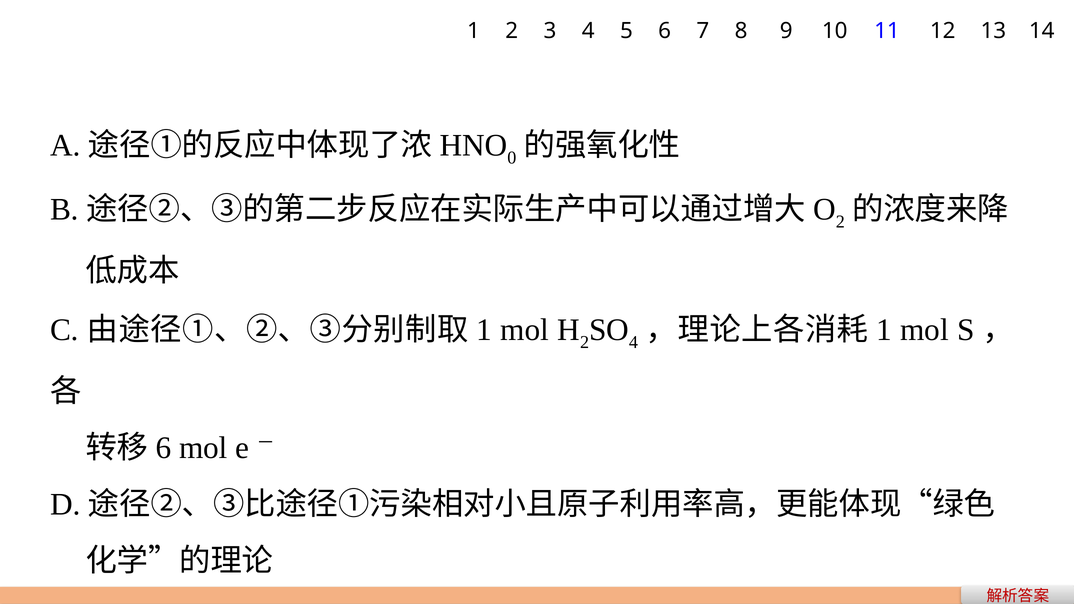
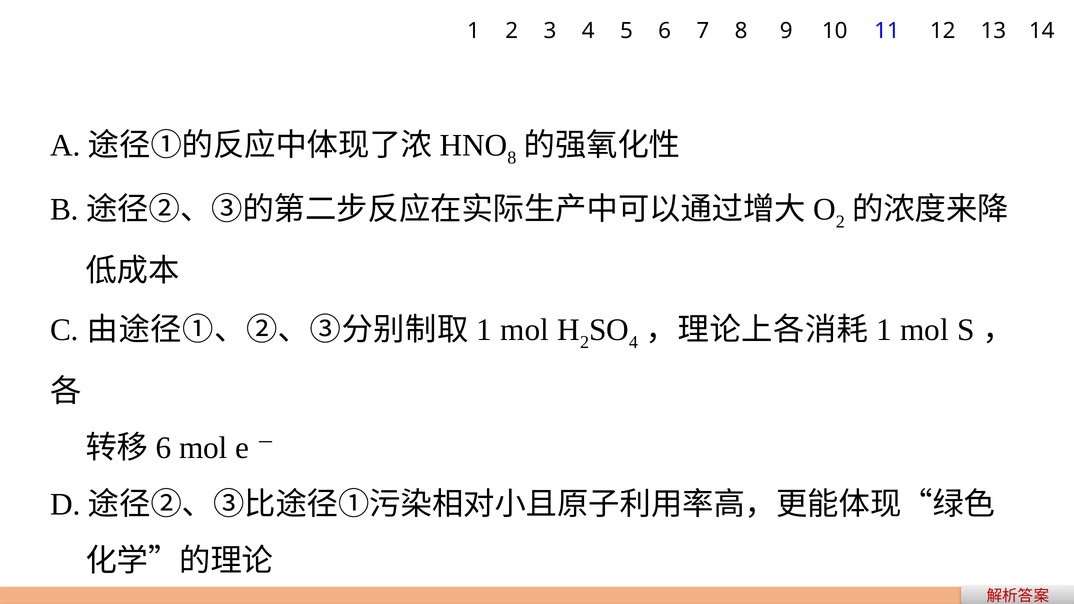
0 at (512, 158): 0 -> 8
